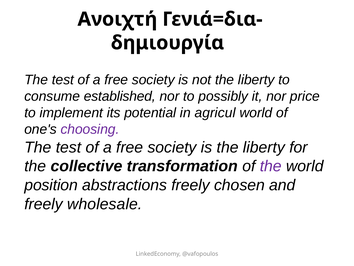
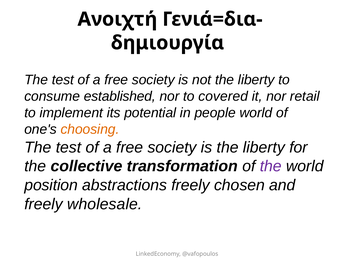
possibly: possibly -> covered
price: price -> retail
agricul: agricul -> people
choosing colour: purple -> orange
